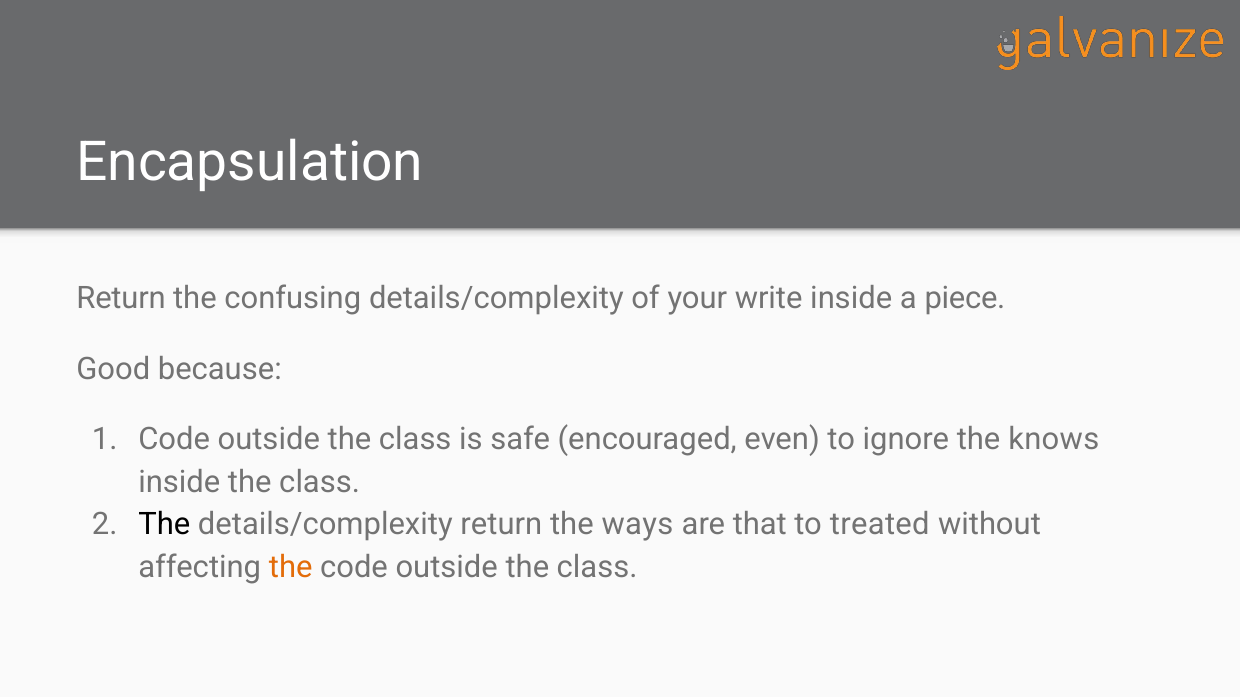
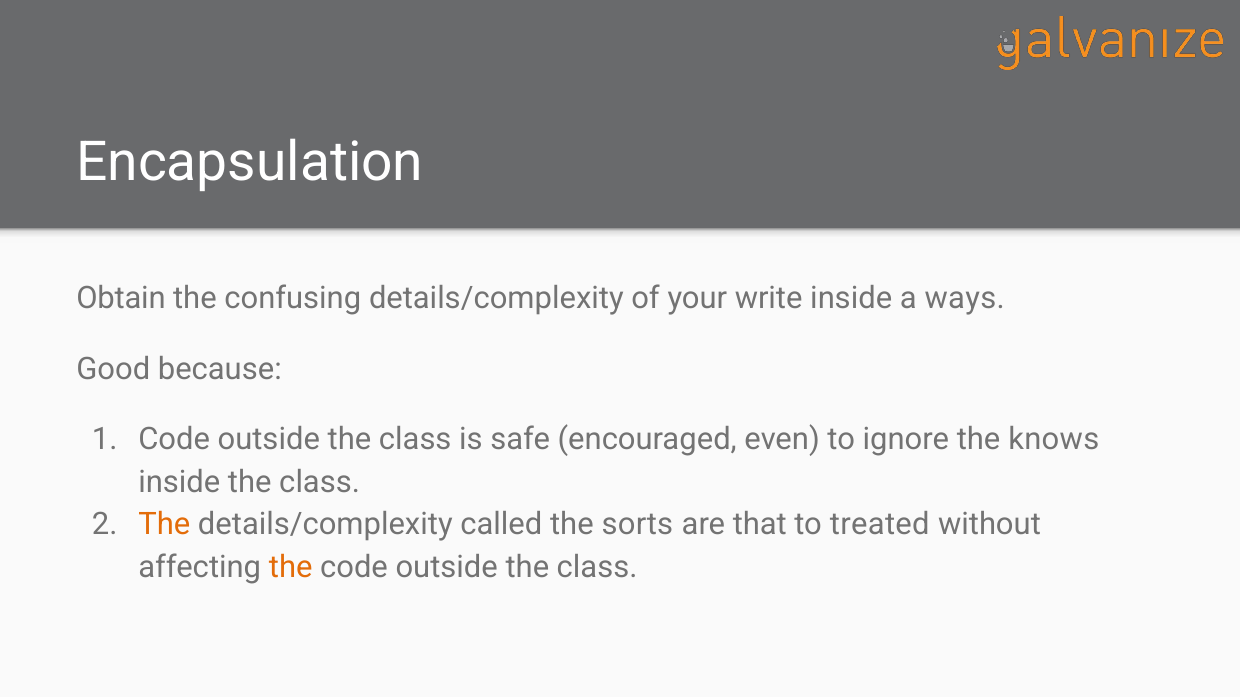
Return at (121, 299): Return -> Obtain
piece: piece -> ways
The at (164, 525) colour: black -> orange
details/complexity return: return -> called
ways: ways -> sorts
